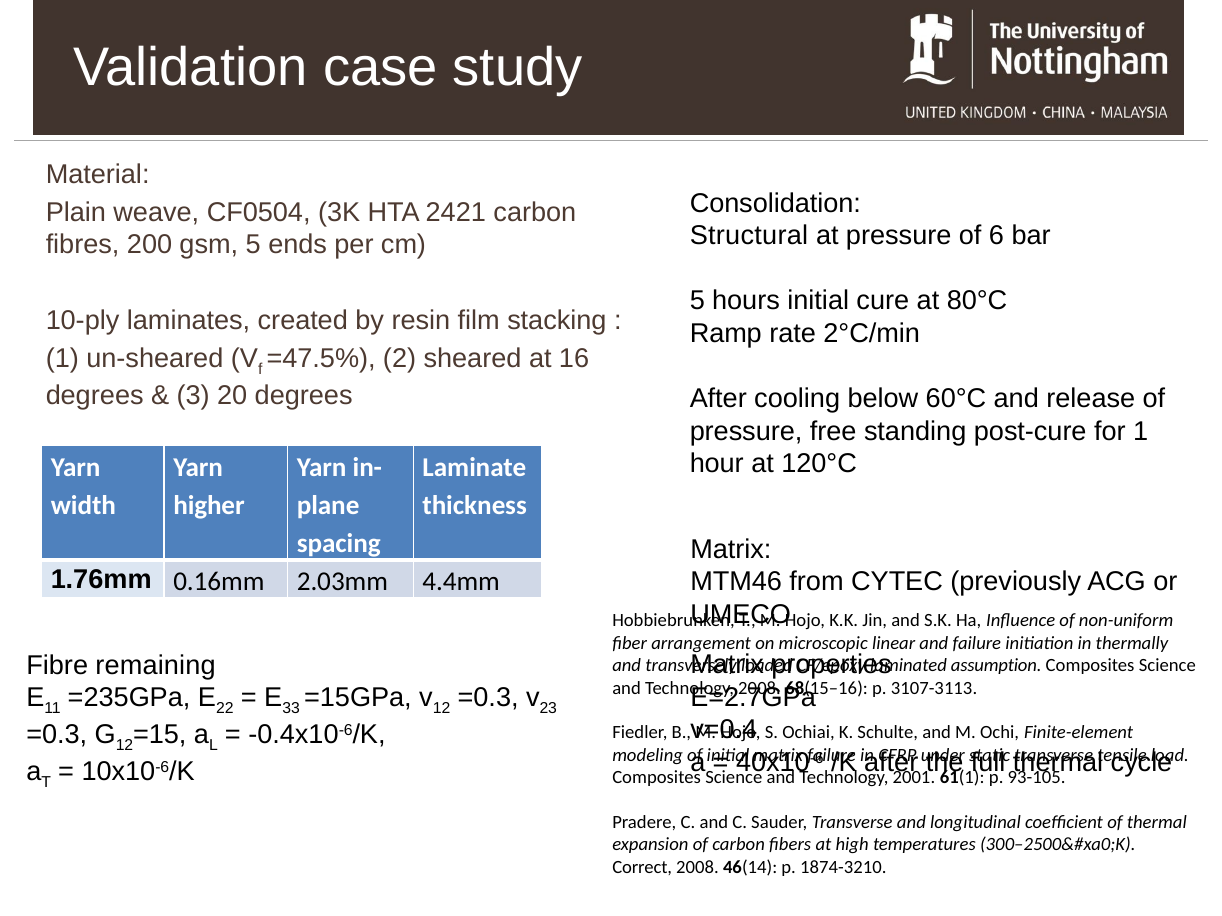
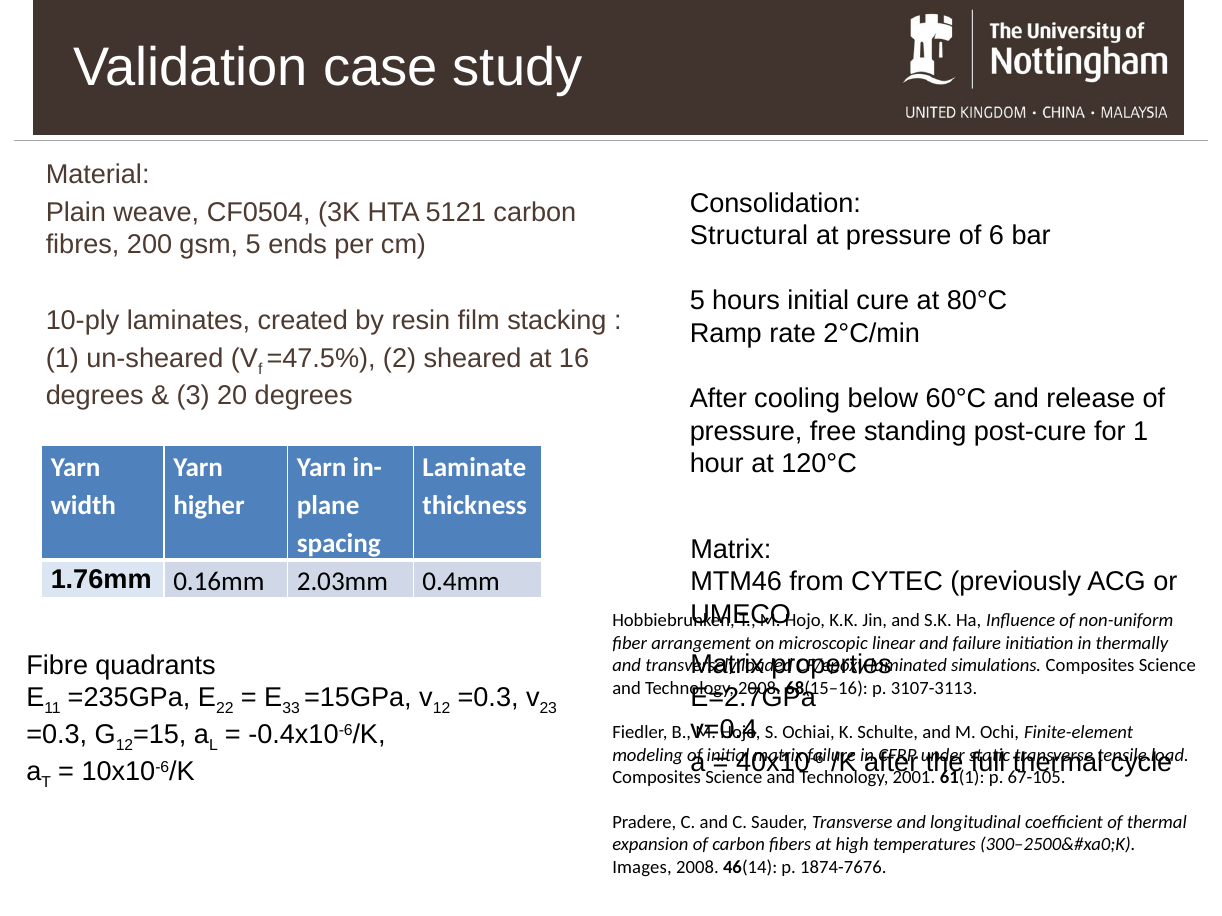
2421: 2421 -> 5121
4.4mm: 4.4mm -> 0.4mm
remaining: remaining -> quadrants
assumption: assumption -> simulations
93-105: 93-105 -> 67-105
Correct: Correct -> Images
1874-3210: 1874-3210 -> 1874-7676
